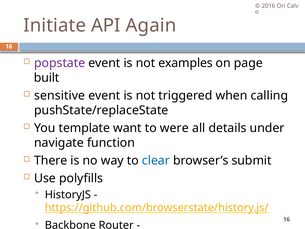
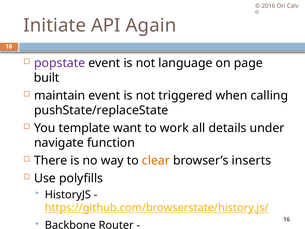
examples: examples -> language
sensitive: sensitive -> maintain
were: were -> work
clear colour: blue -> orange
submit: submit -> inserts
